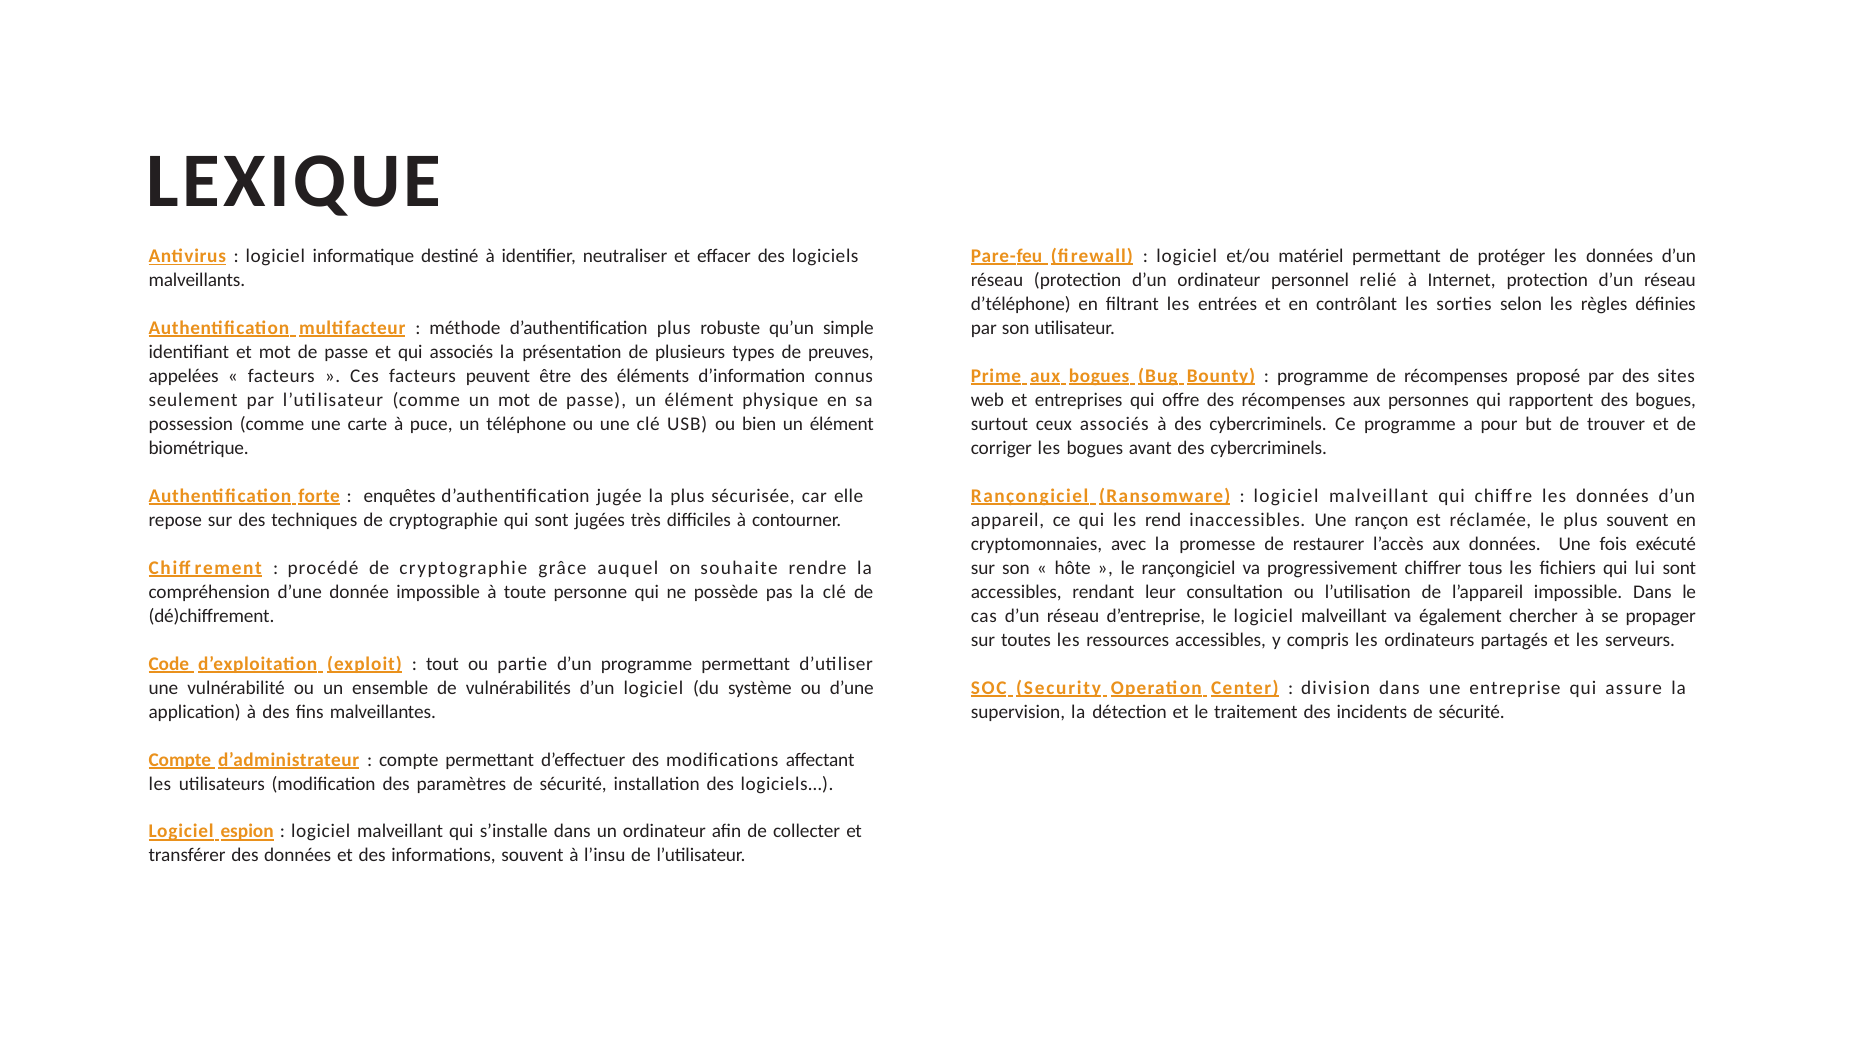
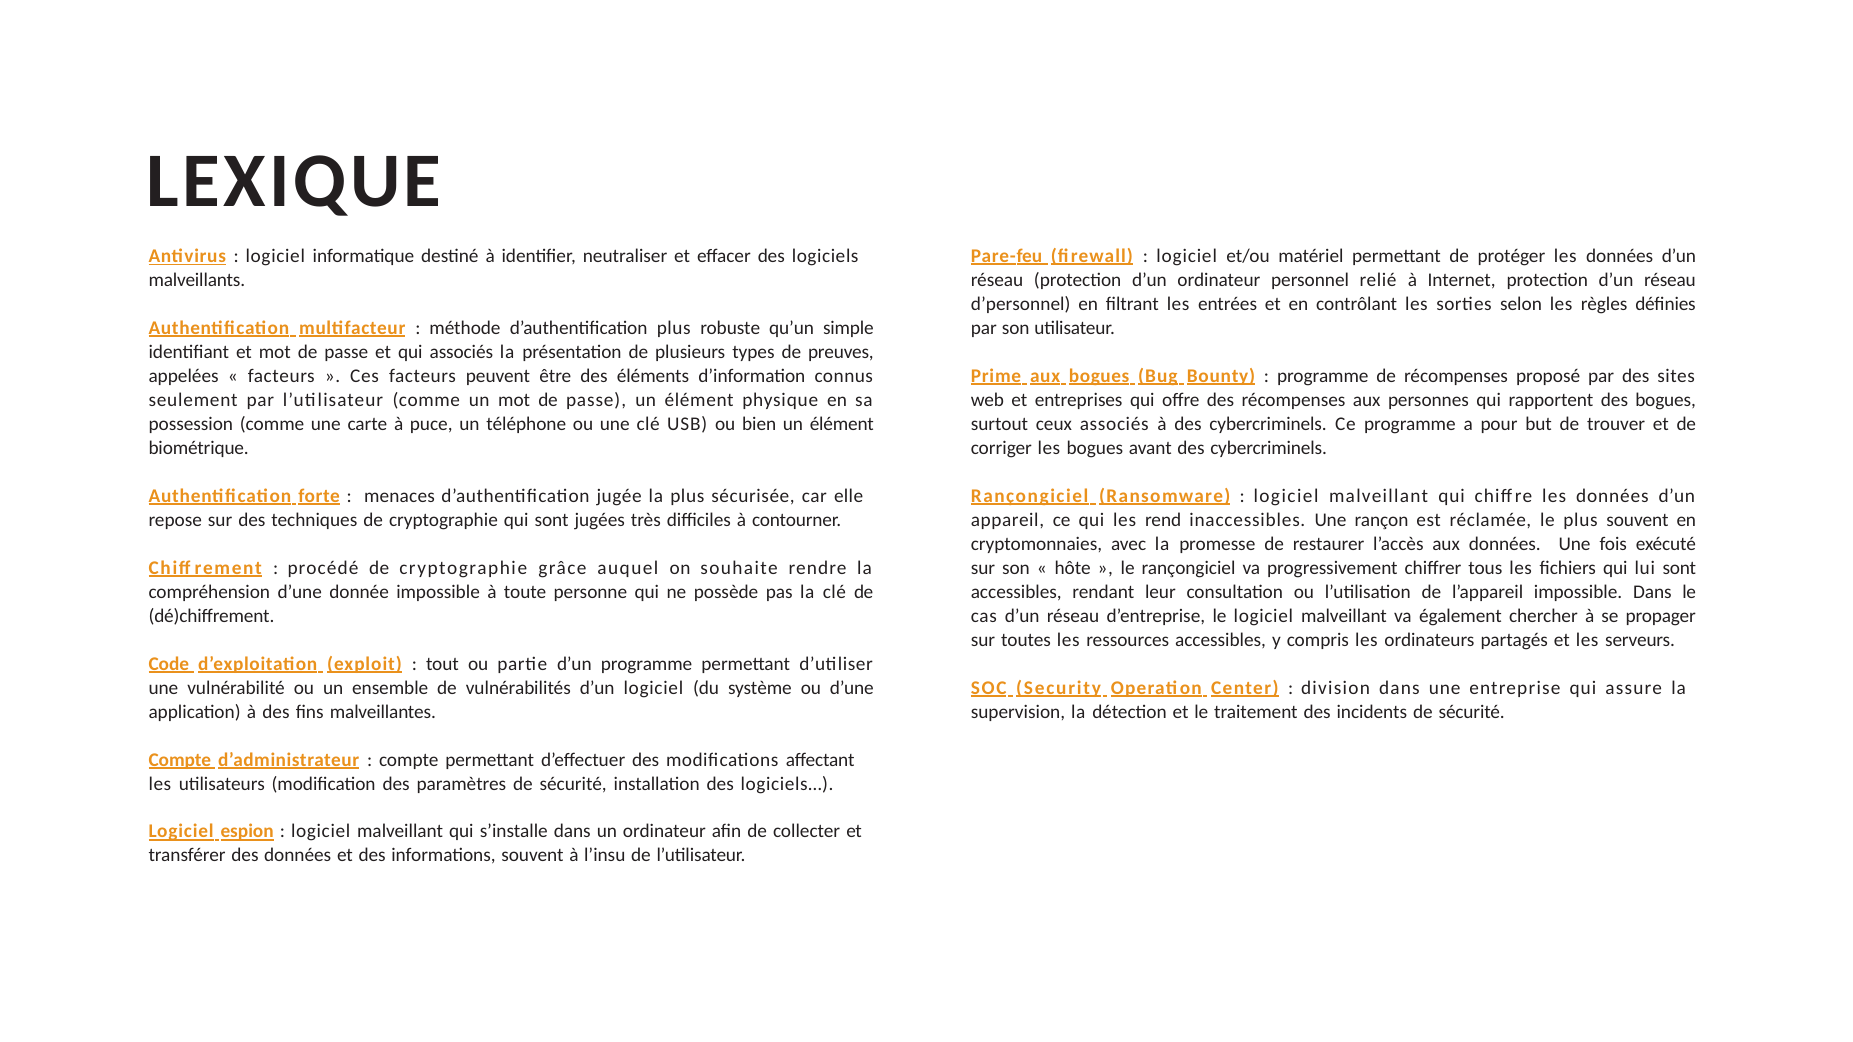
d’téléphone: d’téléphone -> d’personnel
enquêtes: enquêtes -> menaces
